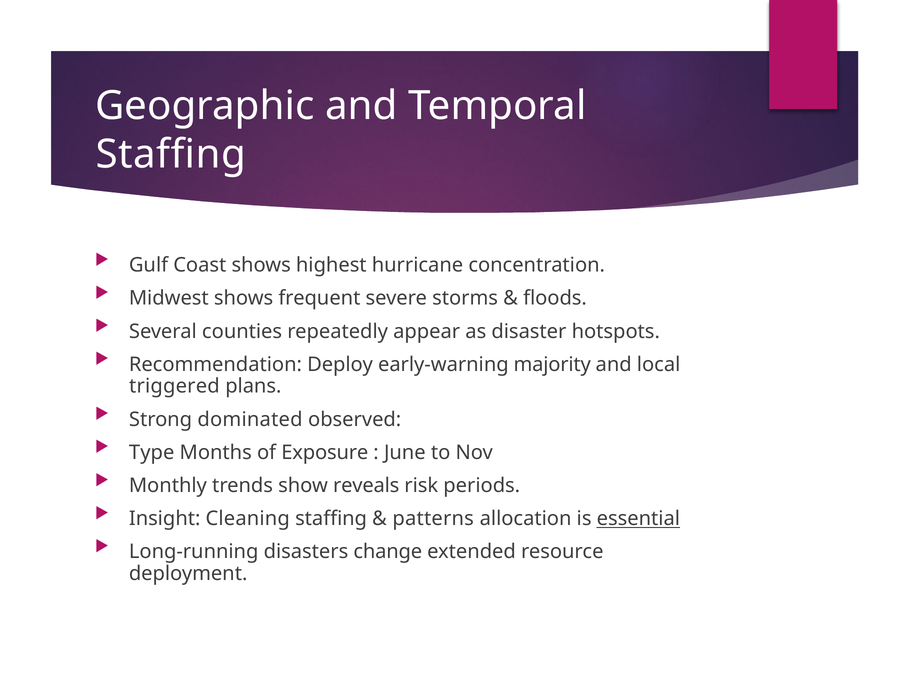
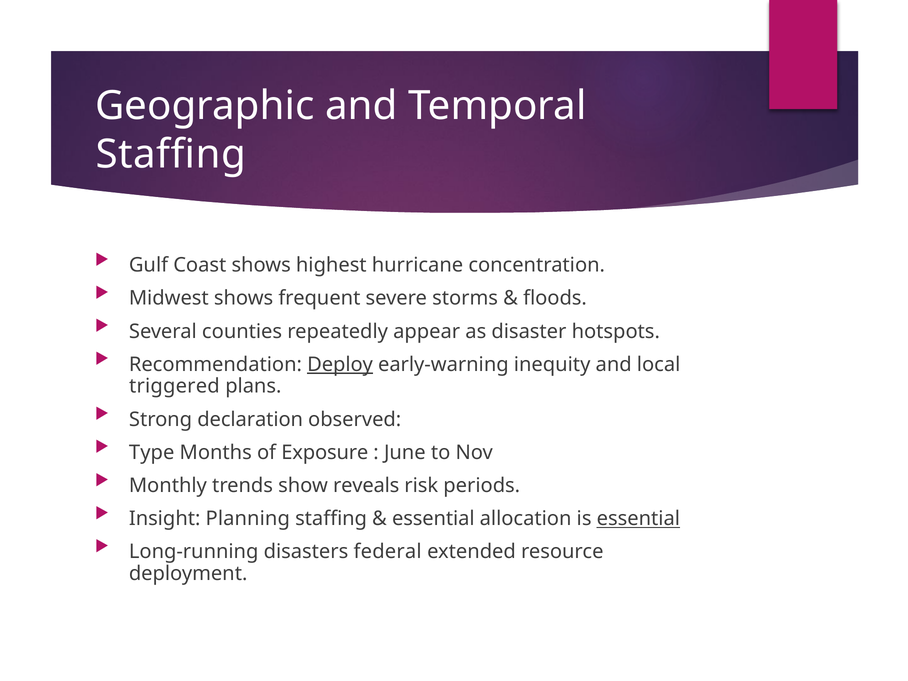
Deploy underline: none -> present
majority: majority -> inequity
dominated: dominated -> declaration
Cleaning: Cleaning -> Planning
patterns at (433, 519): patterns -> essential
change: change -> federal
